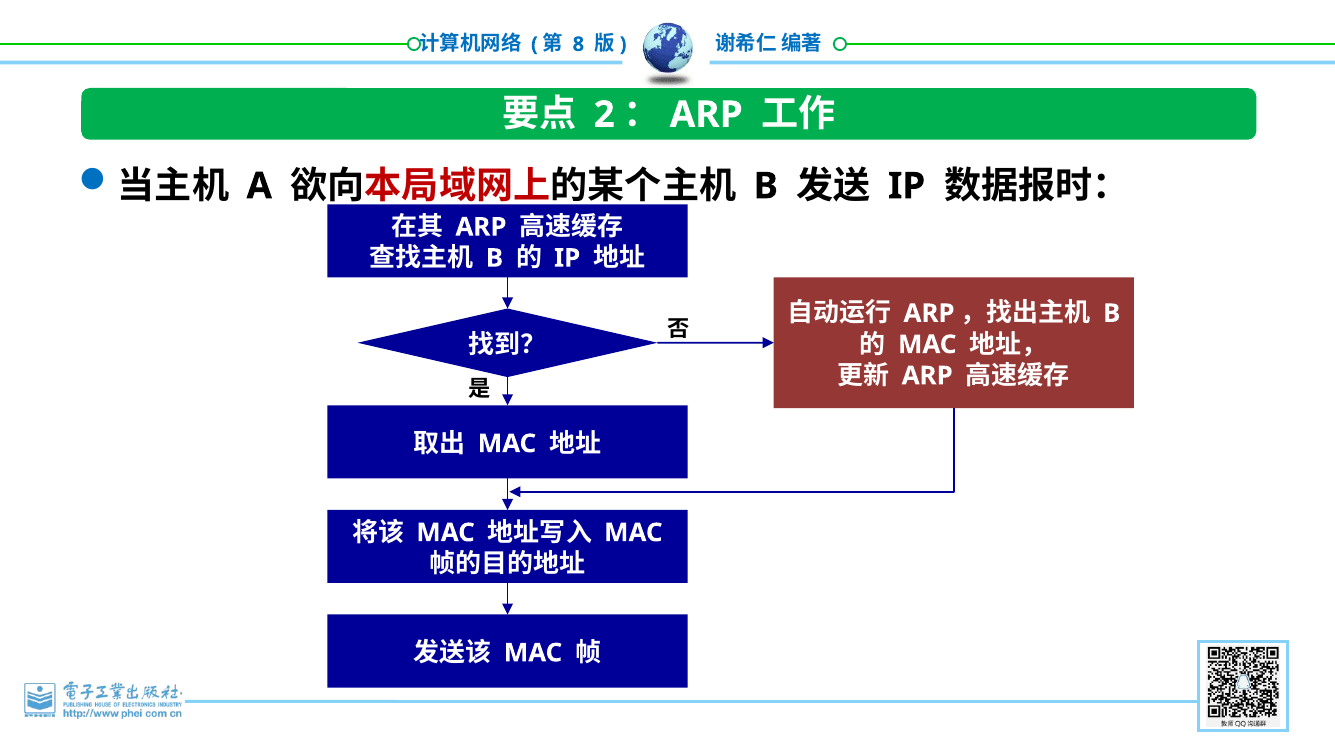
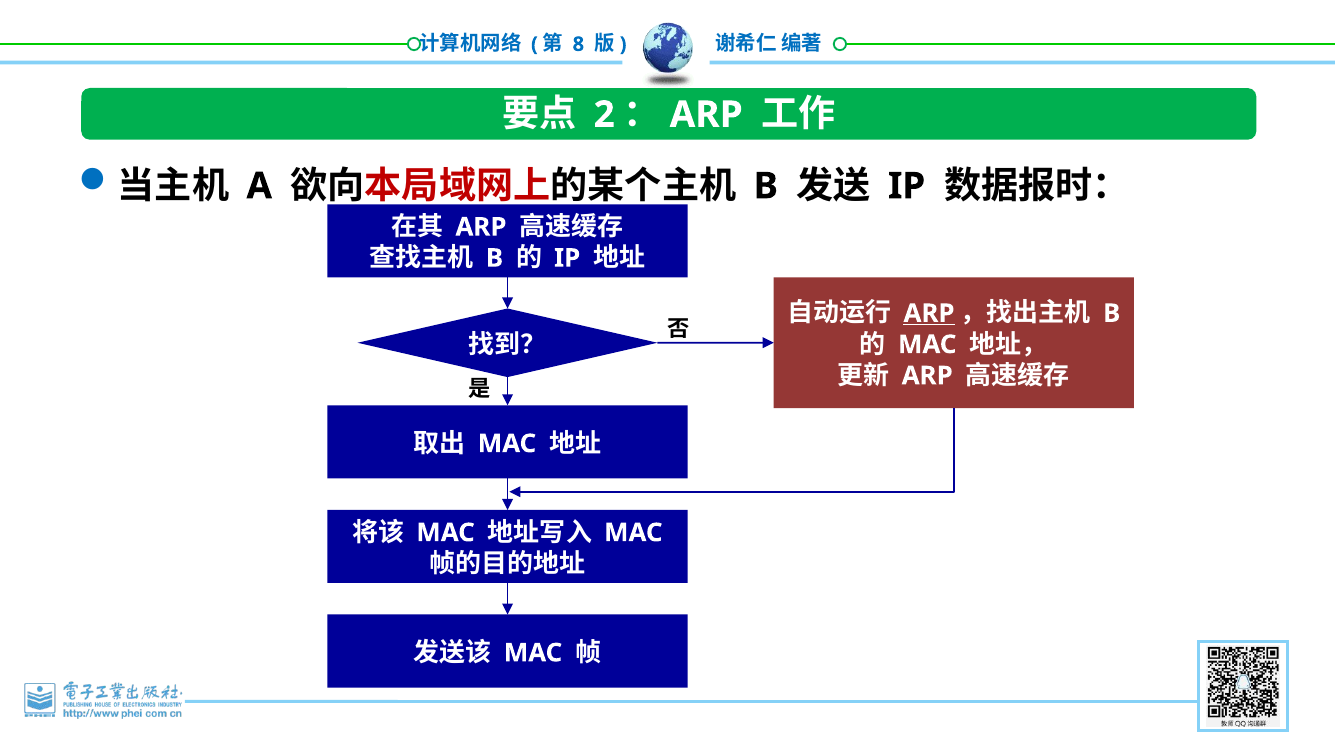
ARP at (929, 313) underline: none -> present
